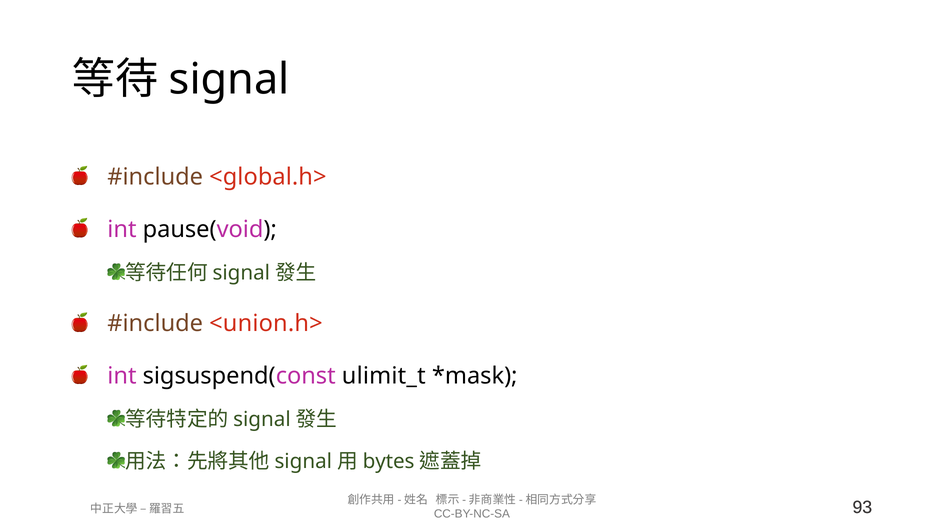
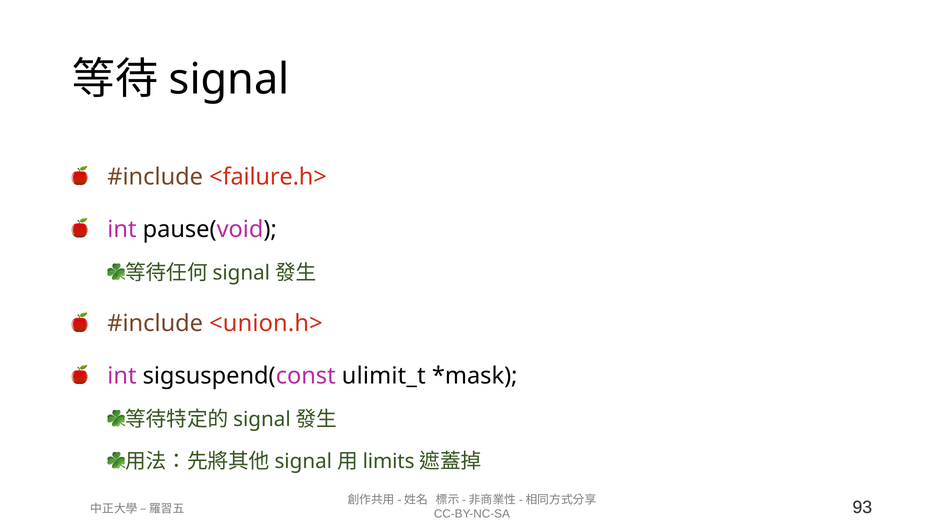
<global.h>: <global.h> -> <failure.h>
bytes: bytes -> limits
